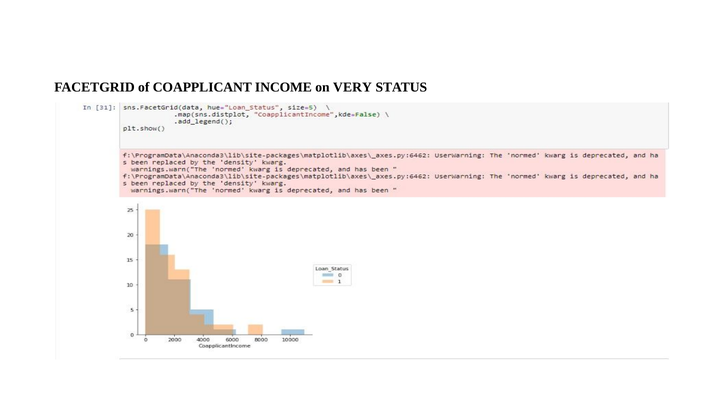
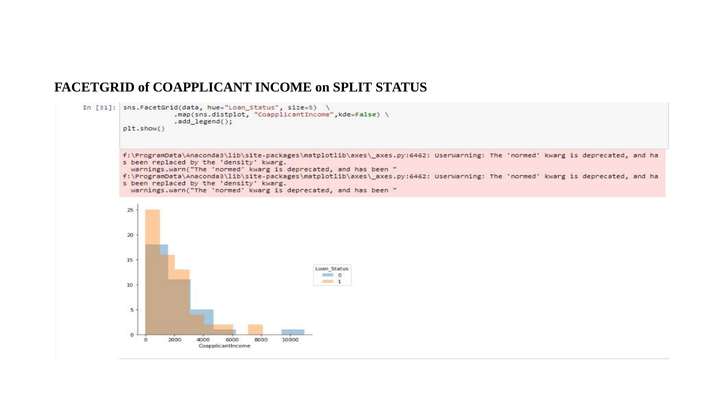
VERY: VERY -> SPLIT
